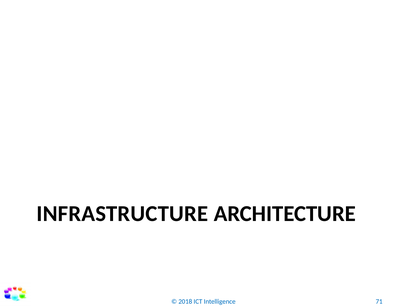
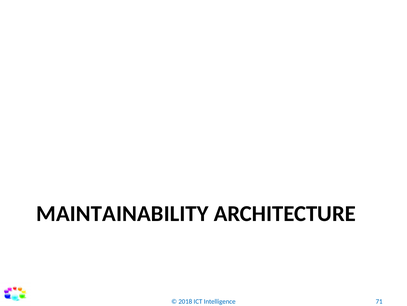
INFRASTRUCTURE: INFRASTRUCTURE -> MAINTAINABILITY
